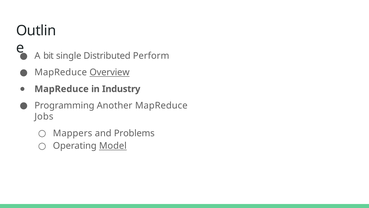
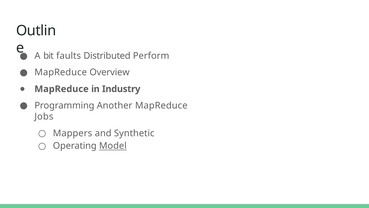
single: single -> faults
Overview underline: present -> none
Problems: Problems -> Synthetic
